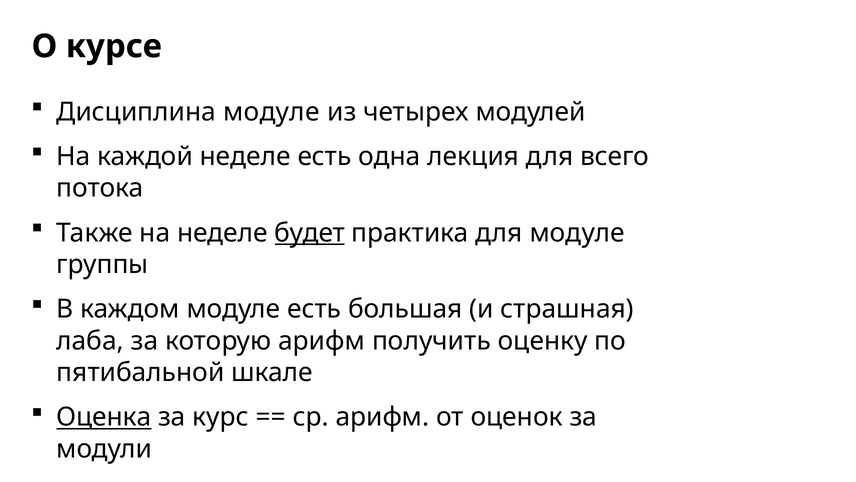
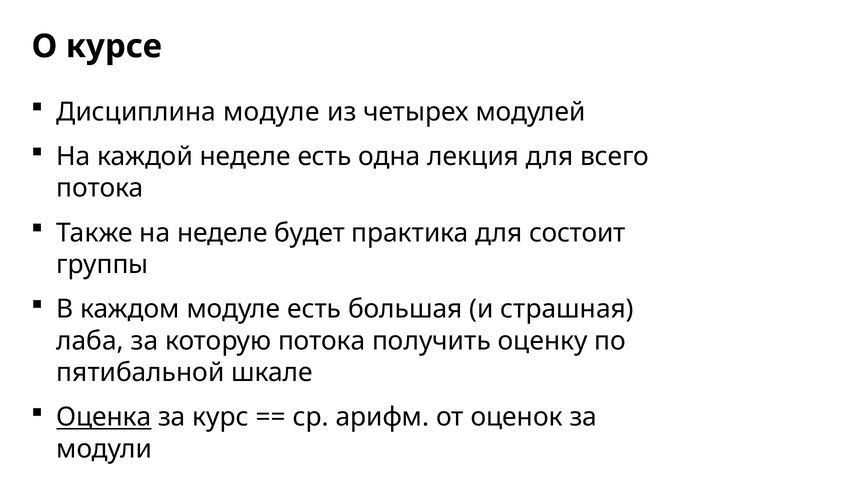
будет underline: present -> none
для модуле: модуле -> состоит
которую арифм: арифм -> потока
